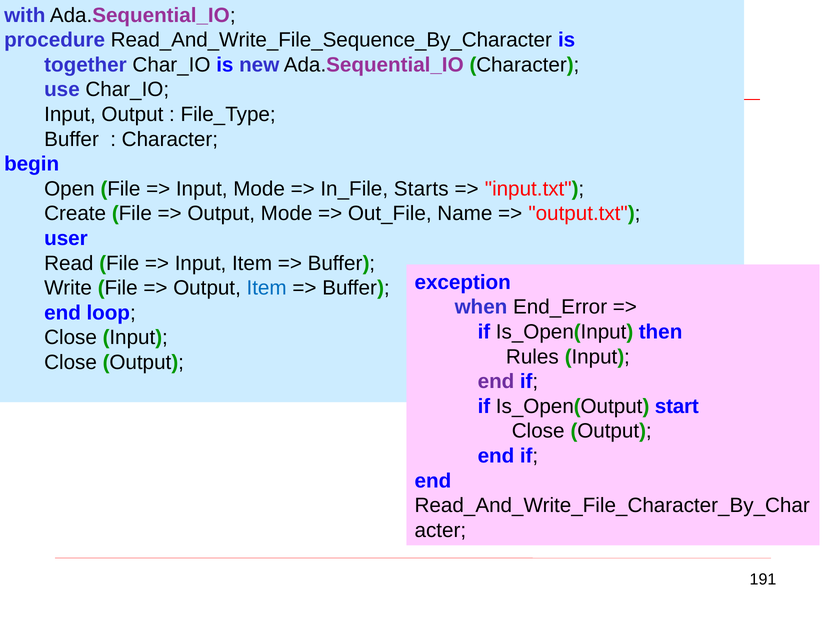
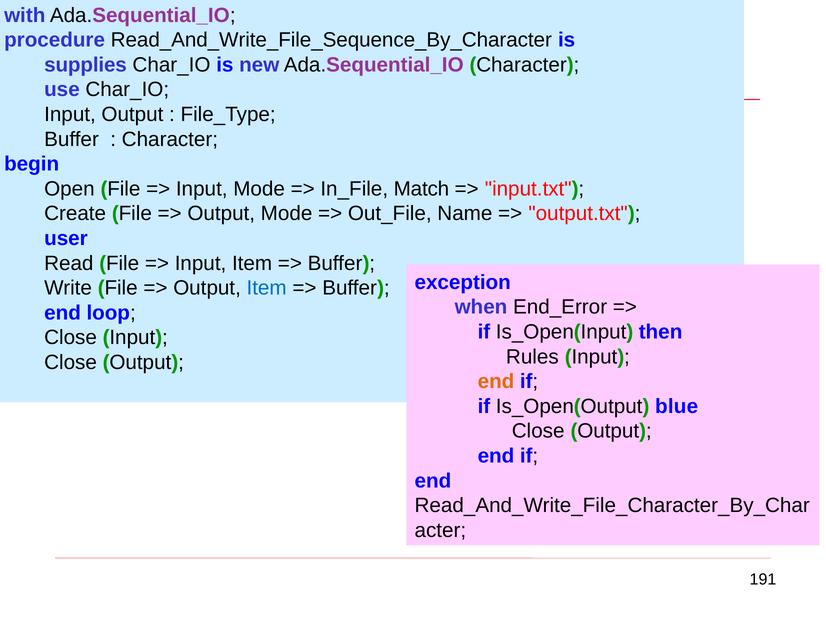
together: together -> supplies
Starts: Starts -> Match
end at (496, 381) colour: purple -> orange
start: start -> blue
